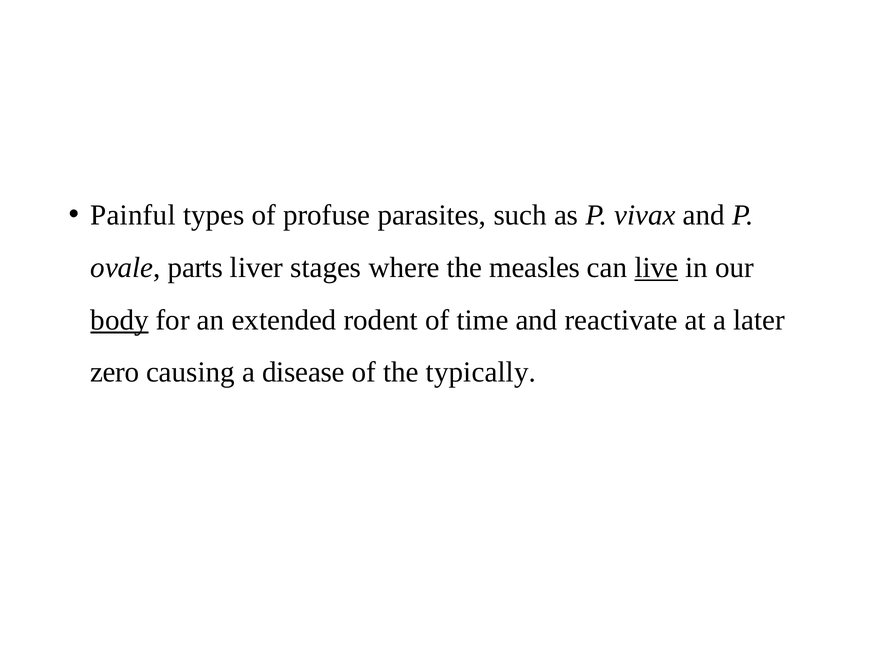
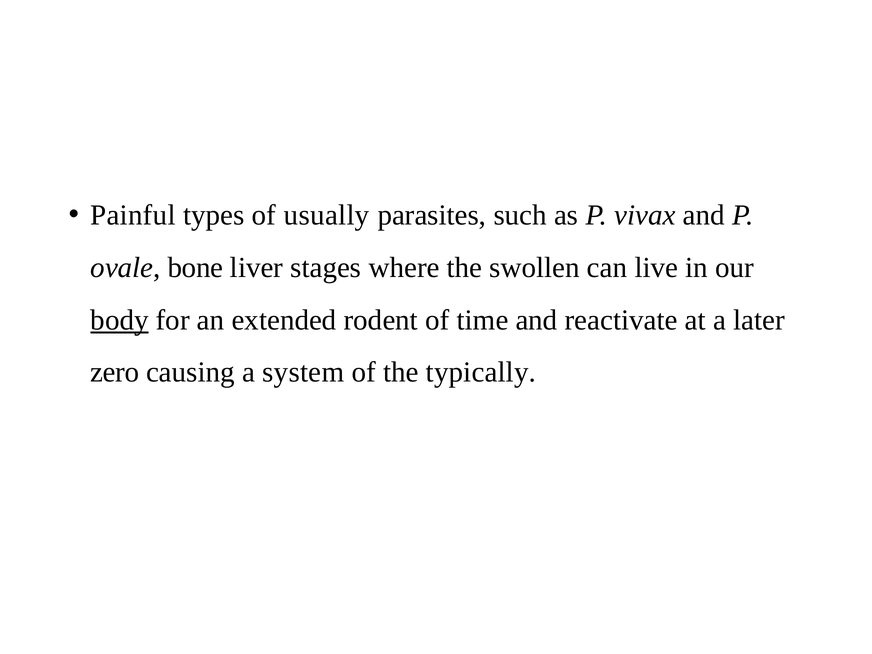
profuse: profuse -> usually
parts: parts -> bone
measles: measles -> swollen
live underline: present -> none
disease: disease -> system
